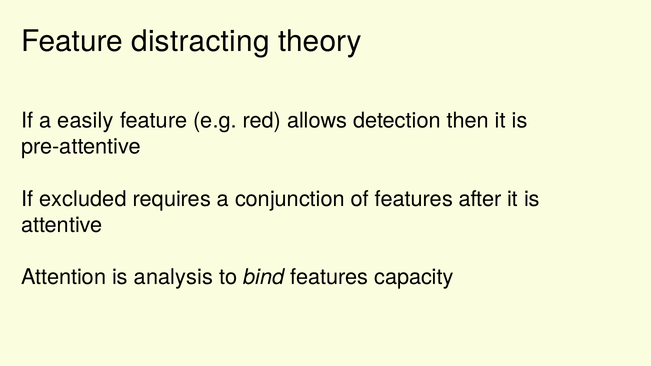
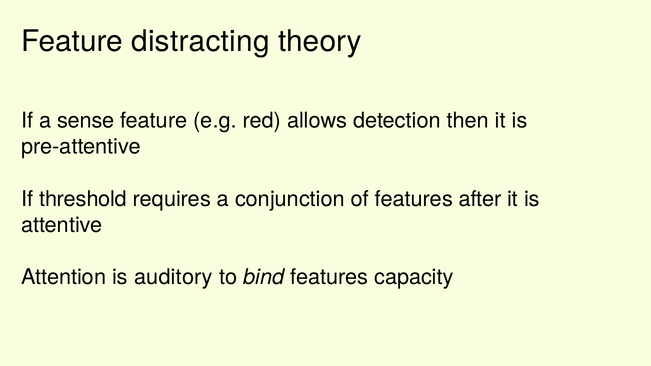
easily: easily -> sense
excluded: excluded -> threshold
analysis: analysis -> auditory
